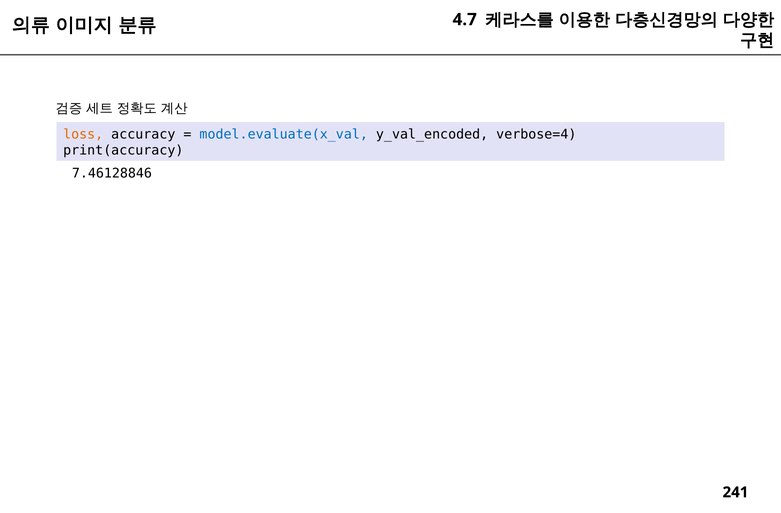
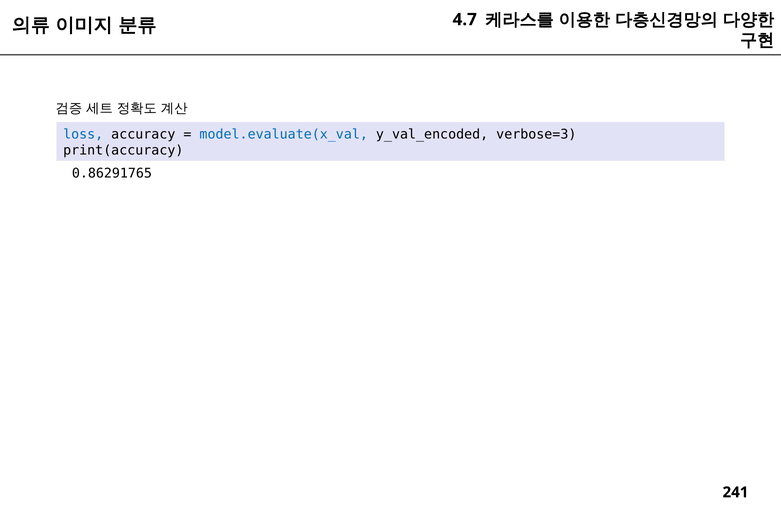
loss colour: orange -> blue
verbose=4: verbose=4 -> verbose=3
7.46128846: 7.46128846 -> 0.86291765
